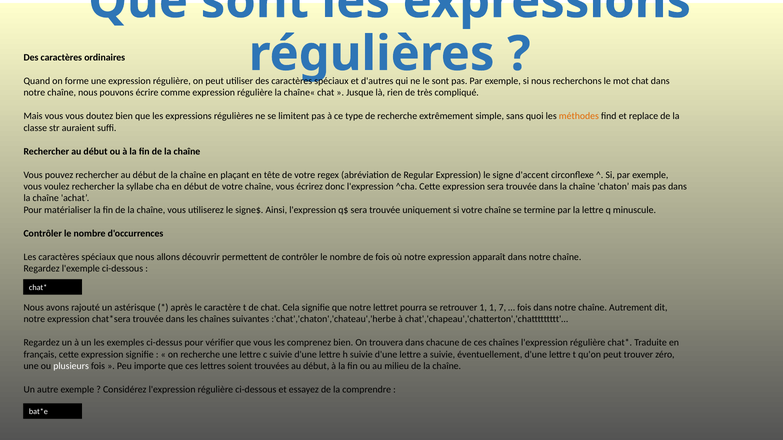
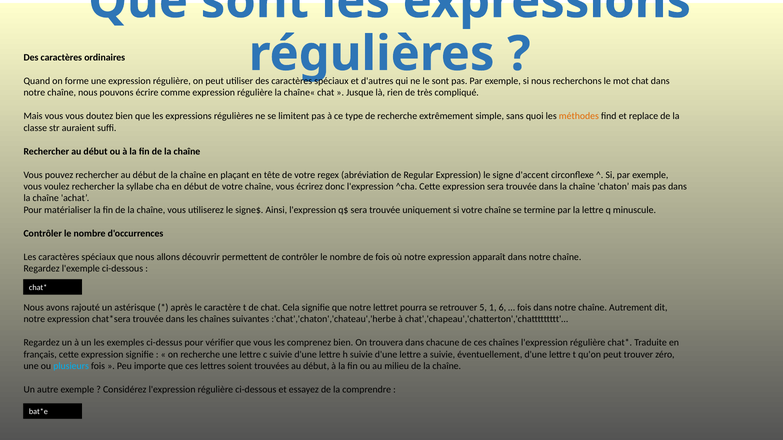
retrouver 1: 1 -> 5
7: 7 -> 6
plusieurs colour: white -> light blue
